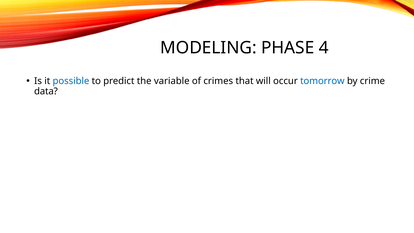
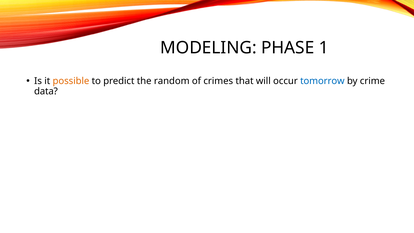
4: 4 -> 1
possible colour: blue -> orange
variable: variable -> random
